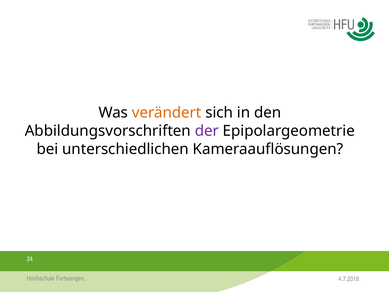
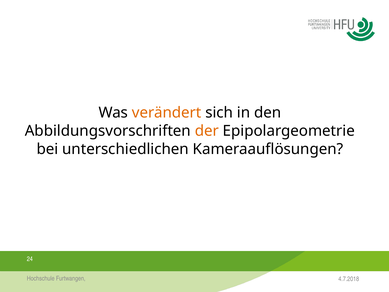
der colour: purple -> orange
